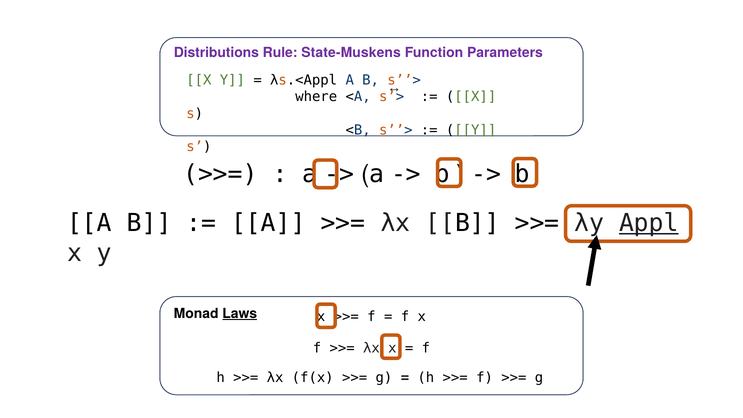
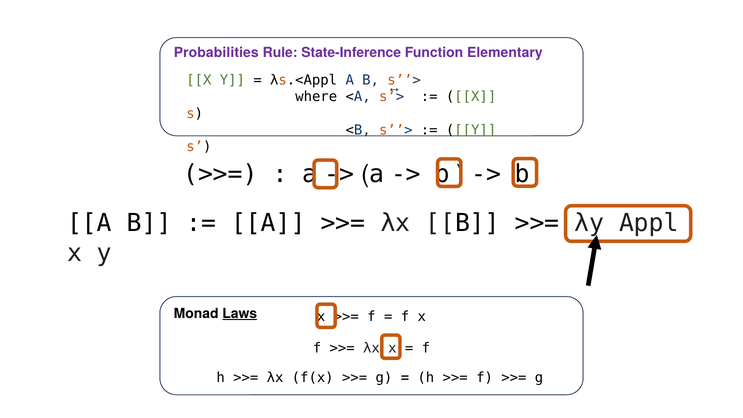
Distributions: Distributions -> Probabilities
State-Muskens: State-Muskens -> State-Inference
Parameters: Parameters -> Elementary
Appl underline: present -> none
